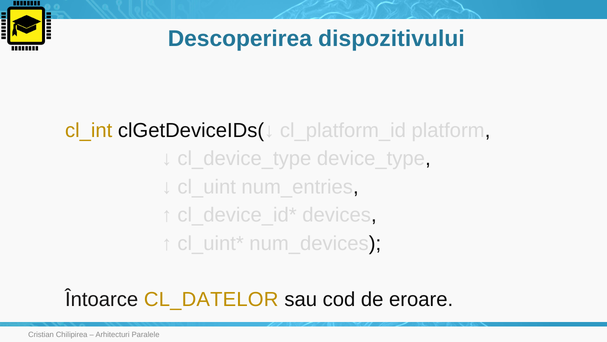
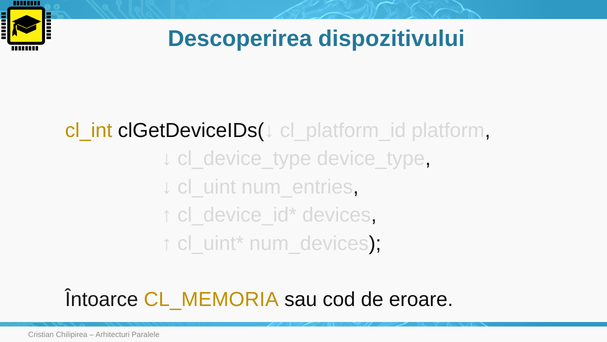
CL_DATELOR: CL_DATELOR -> CL_MEMORIA
